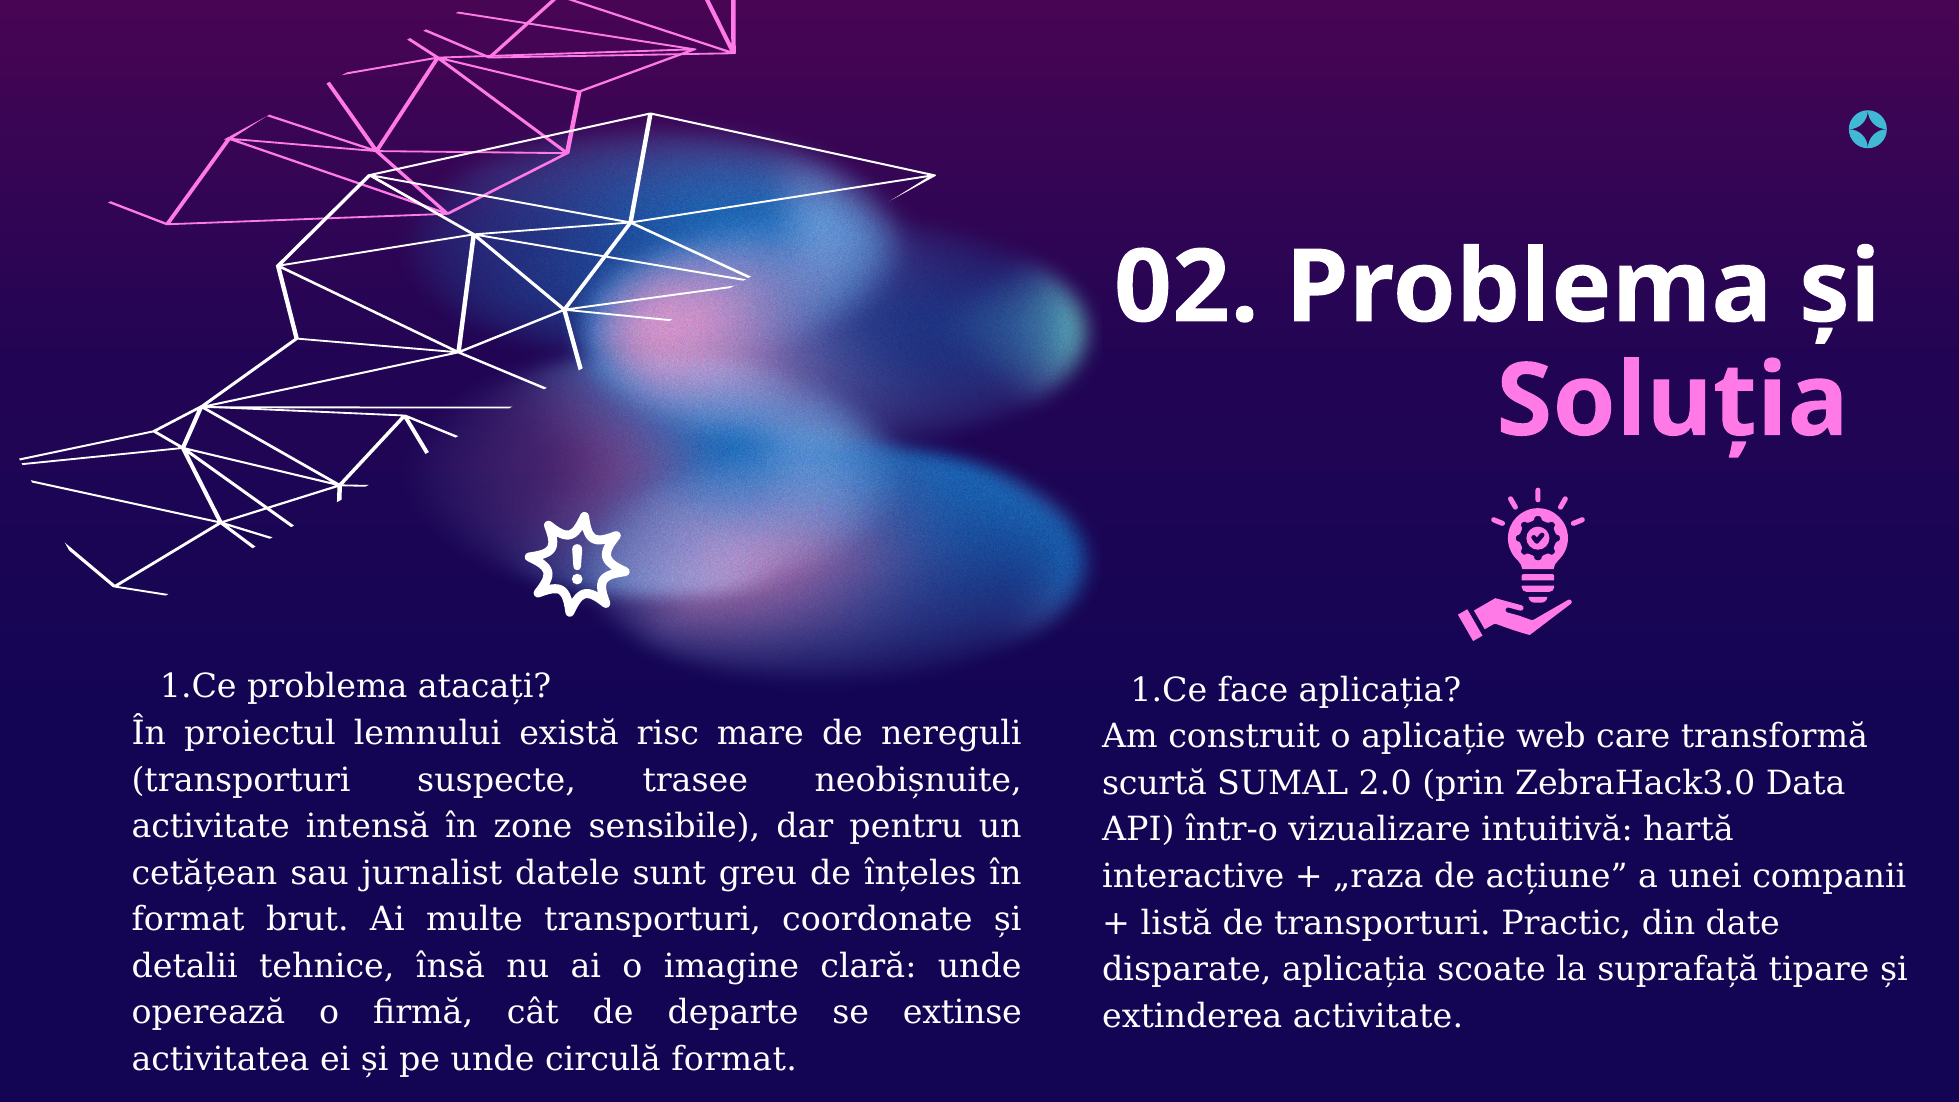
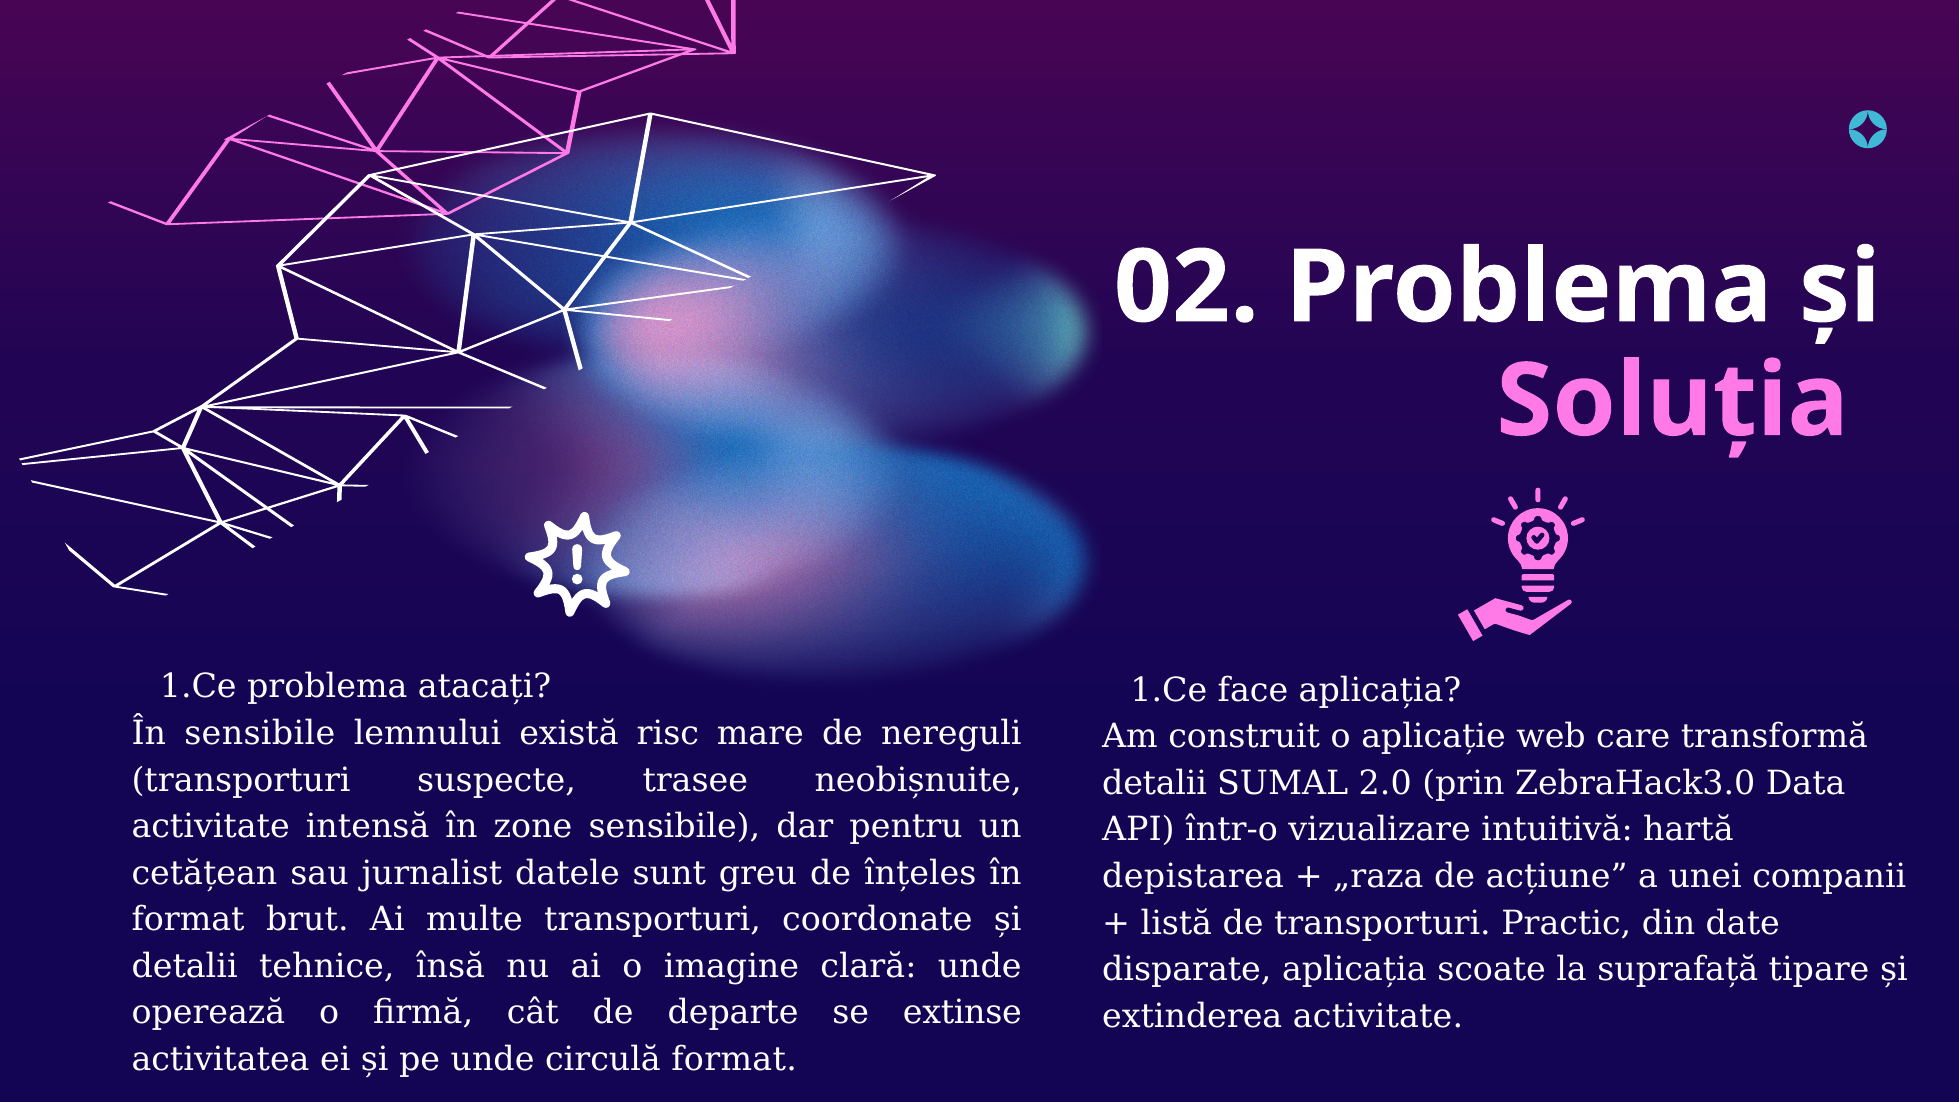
În proiectul: proiectul -> sensibile
scurtă at (1155, 783): scurtă -> detalii
interactive: interactive -> depistarea
